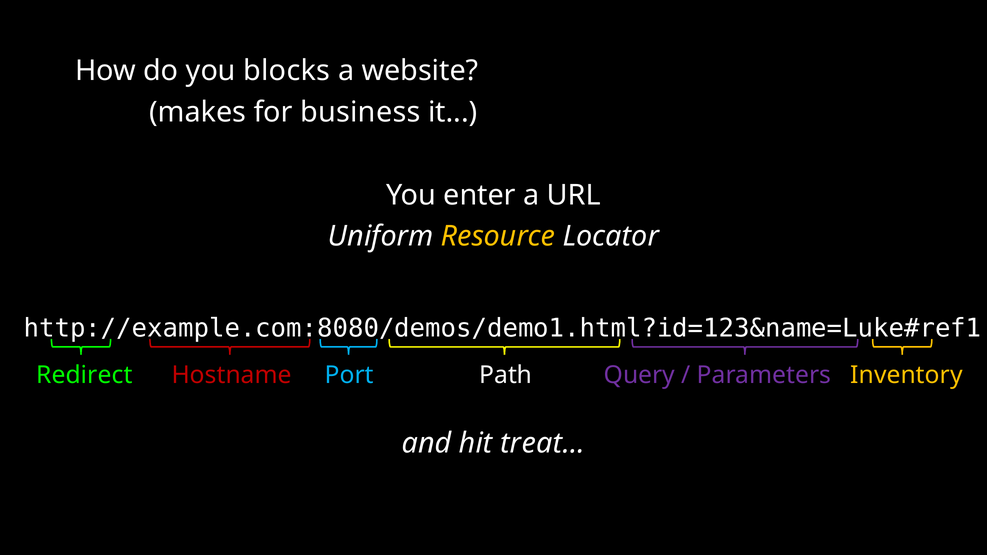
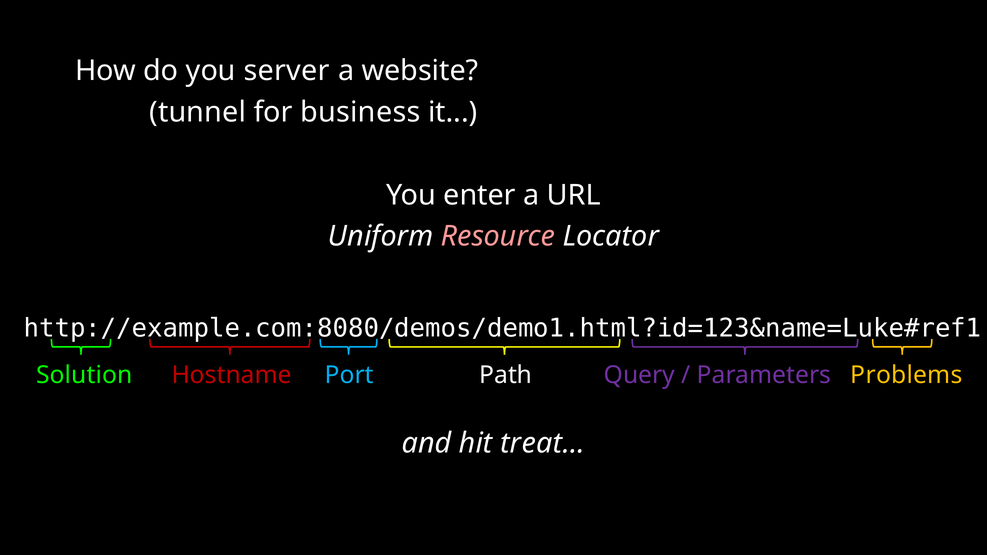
blocks: blocks -> server
makes: makes -> tunnel
Resource colour: yellow -> pink
Redirect: Redirect -> Solution
Inventory: Inventory -> Problems
